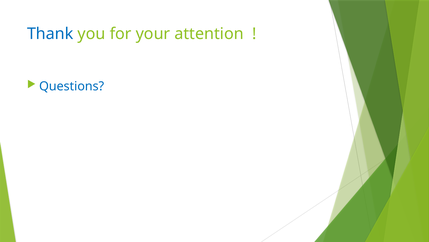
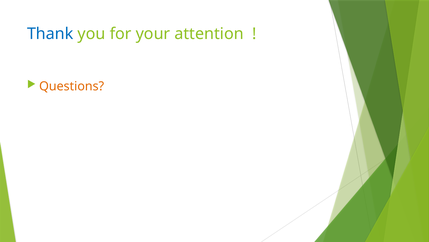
Questions colour: blue -> orange
